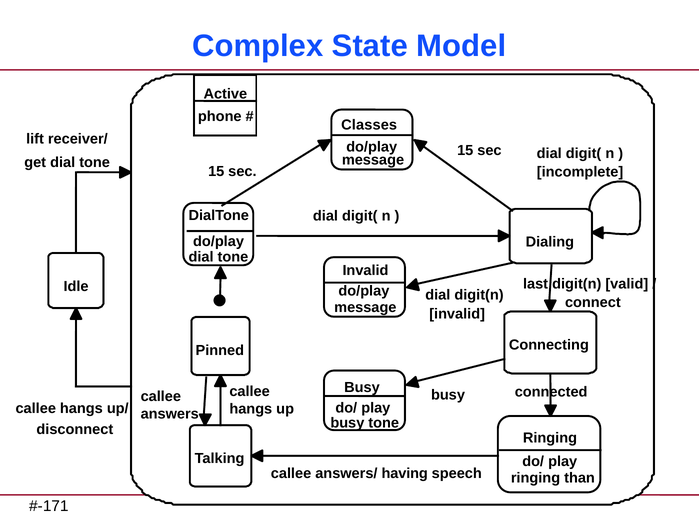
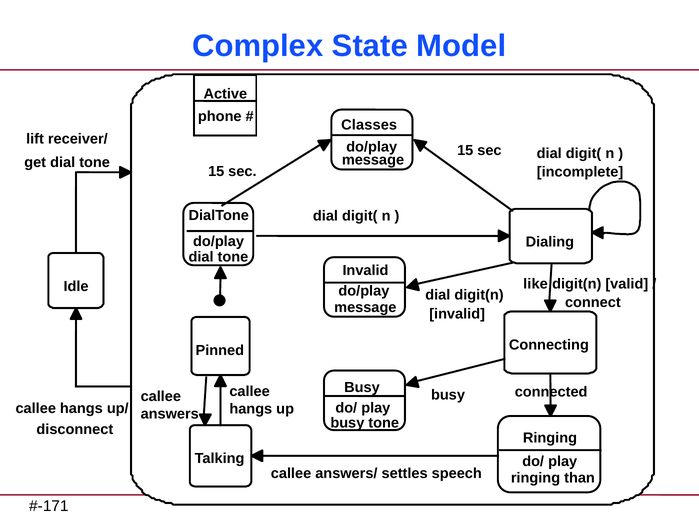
last: last -> like
having: having -> settles
